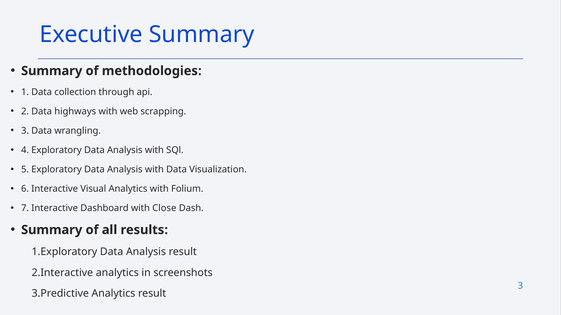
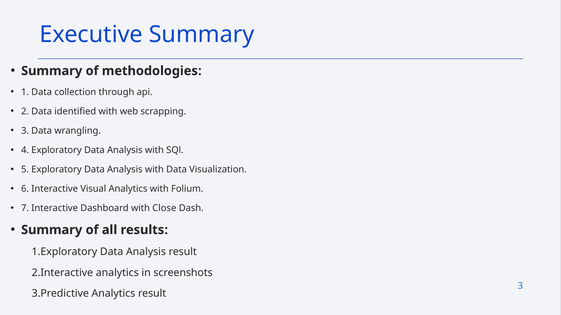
highways: highways -> identified
